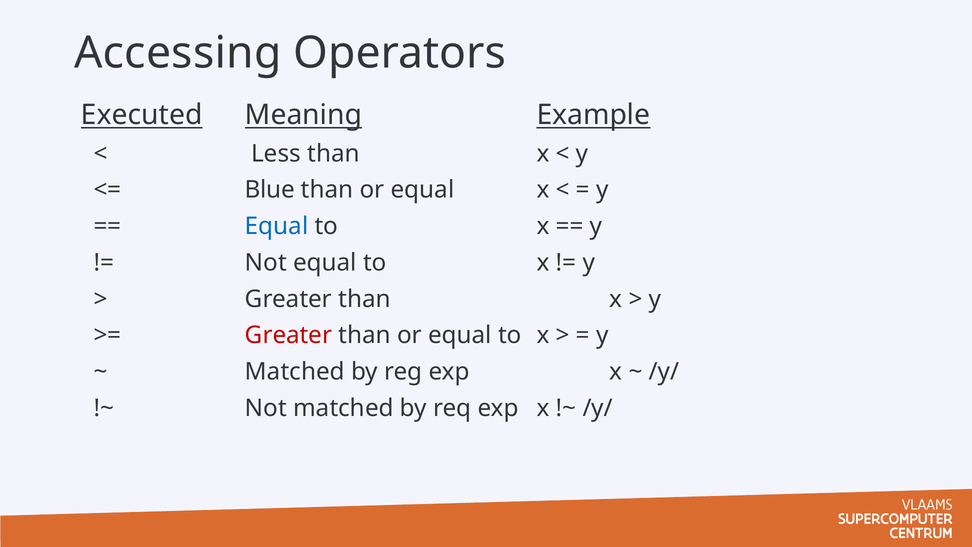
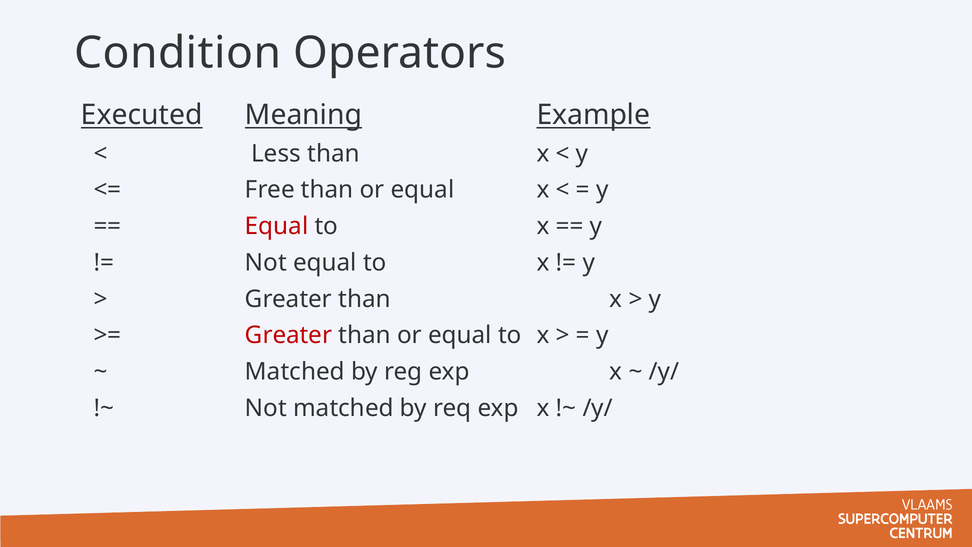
Accessing: Accessing -> Condition
Blue: Blue -> Free
Equal at (277, 226) colour: blue -> red
